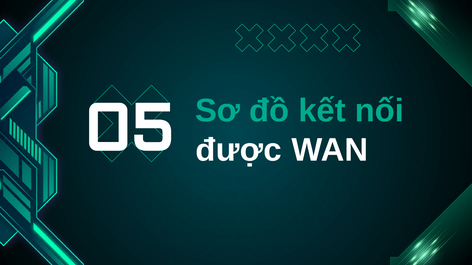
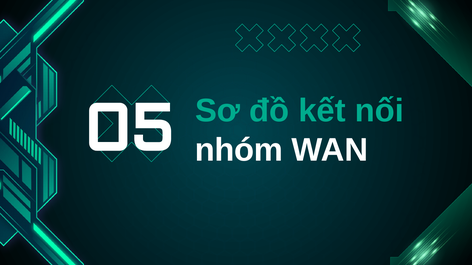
được: được -> nhóm
